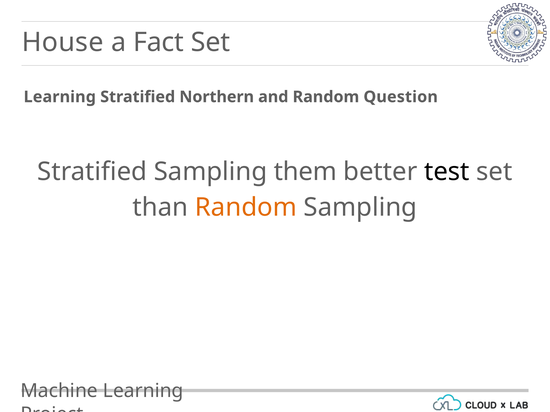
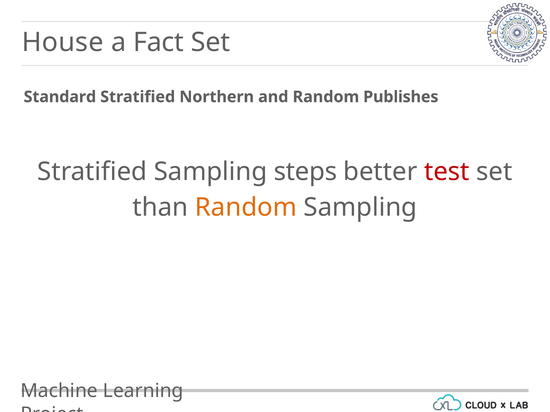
Learning at (60, 97): Learning -> Standard
Question: Question -> Publishes
them: them -> steps
test colour: black -> red
